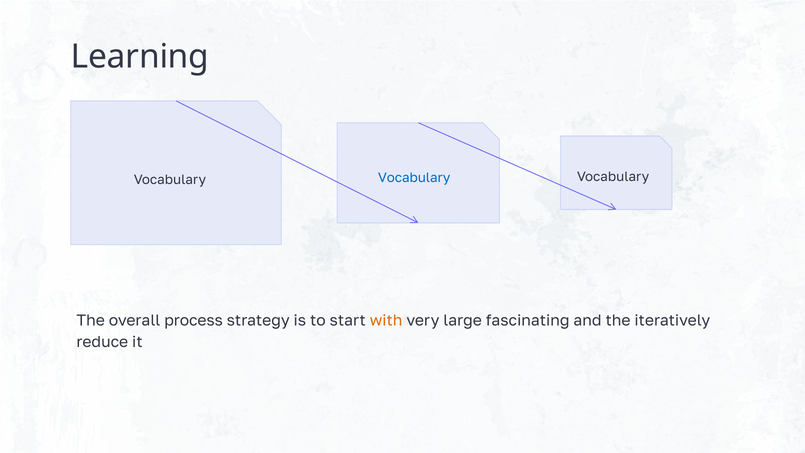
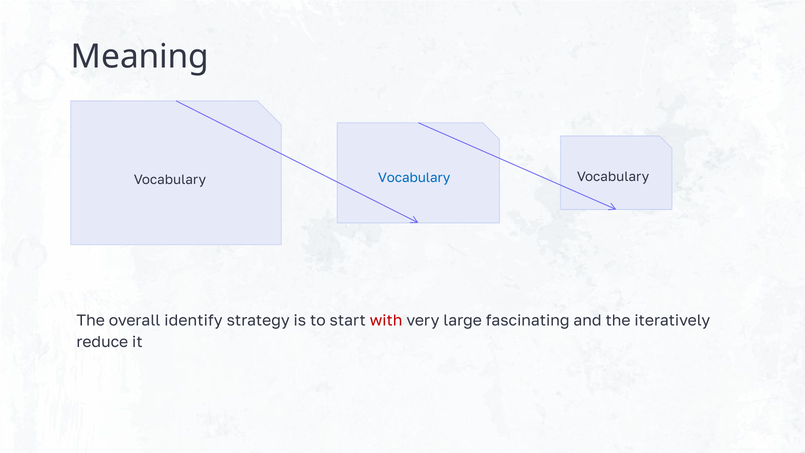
Learning: Learning -> Meaning
process: process -> identify
with colour: orange -> red
